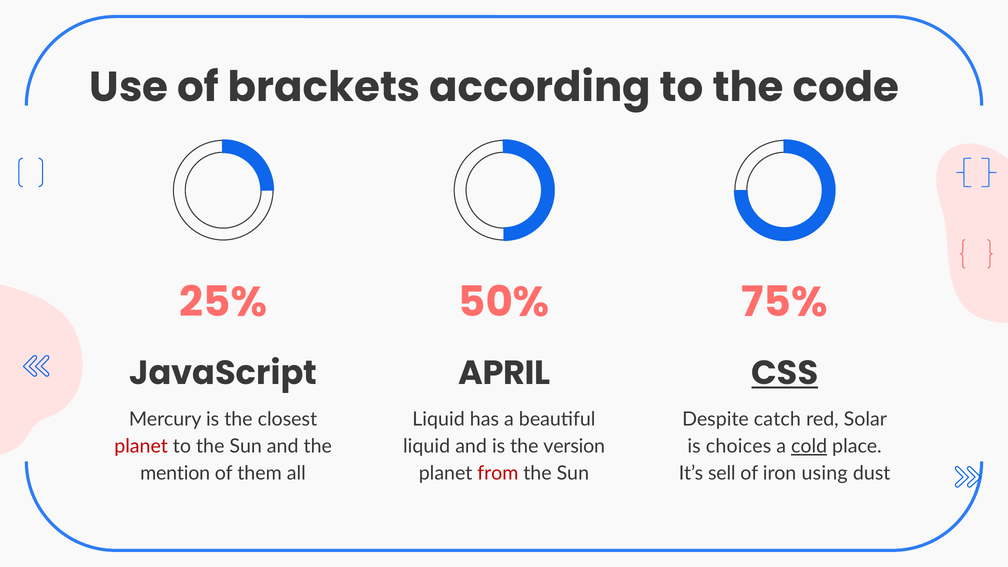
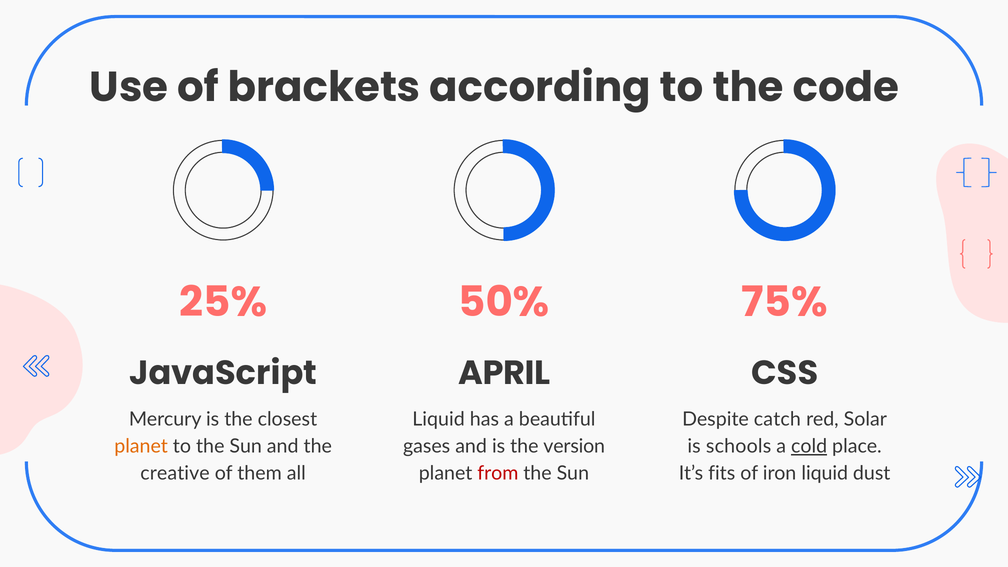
CSS underline: present -> none
planet at (141, 446) colour: red -> orange
liquid at (427, 446): liquid -> gases
choices: choices -> schools
mention: mention -> creative
sell: sell -> fits
iron using: using -> liquid
